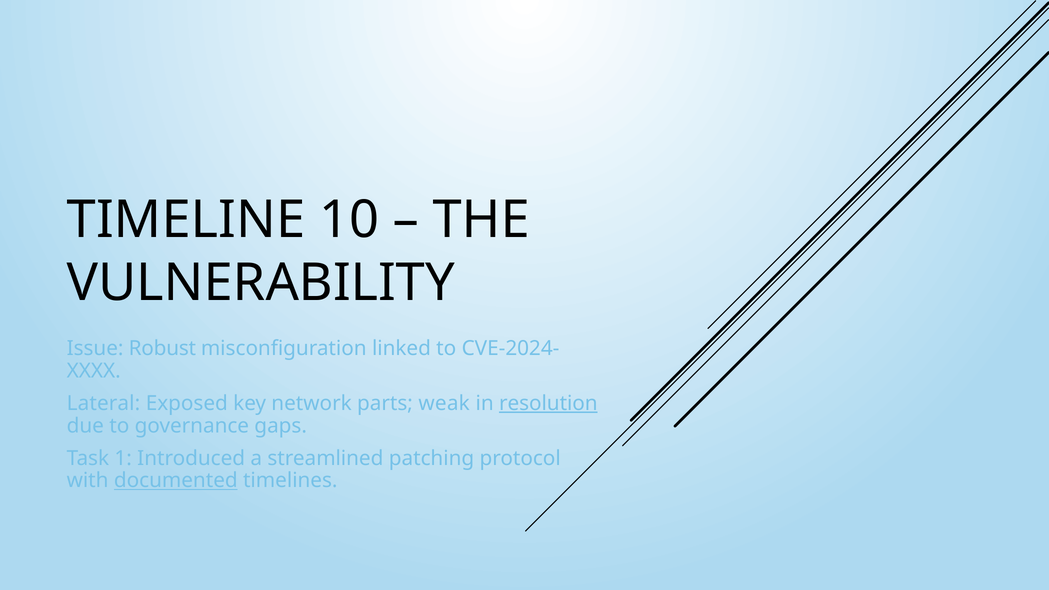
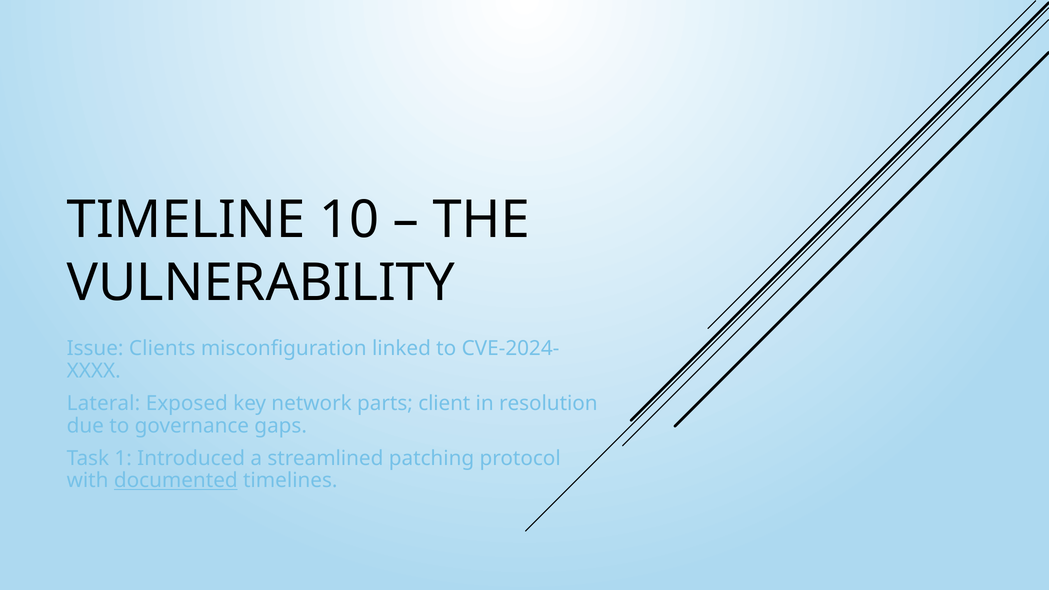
Robust: Robust -> Clients
weak: weak -> client
resolution underline: present -> none
